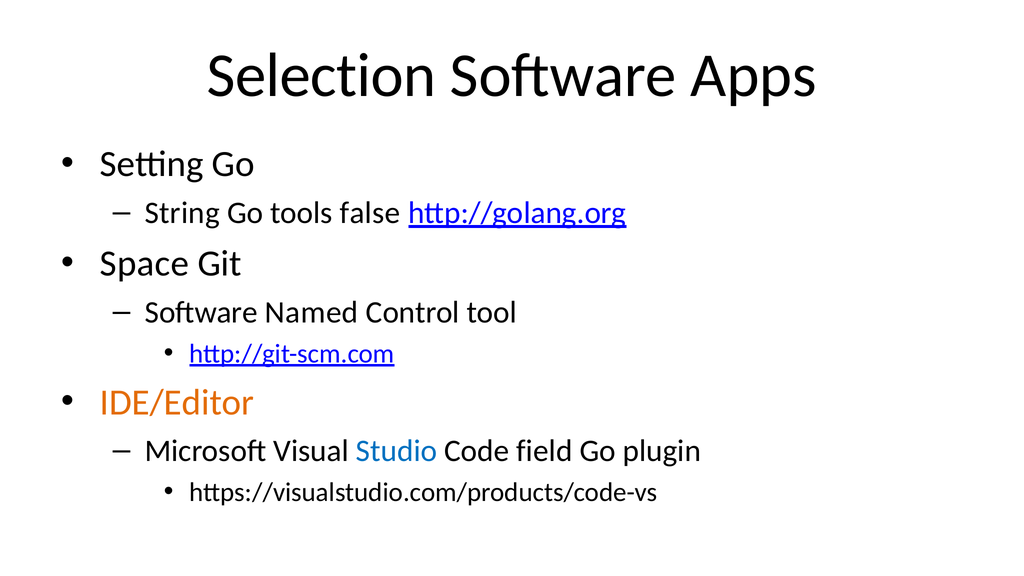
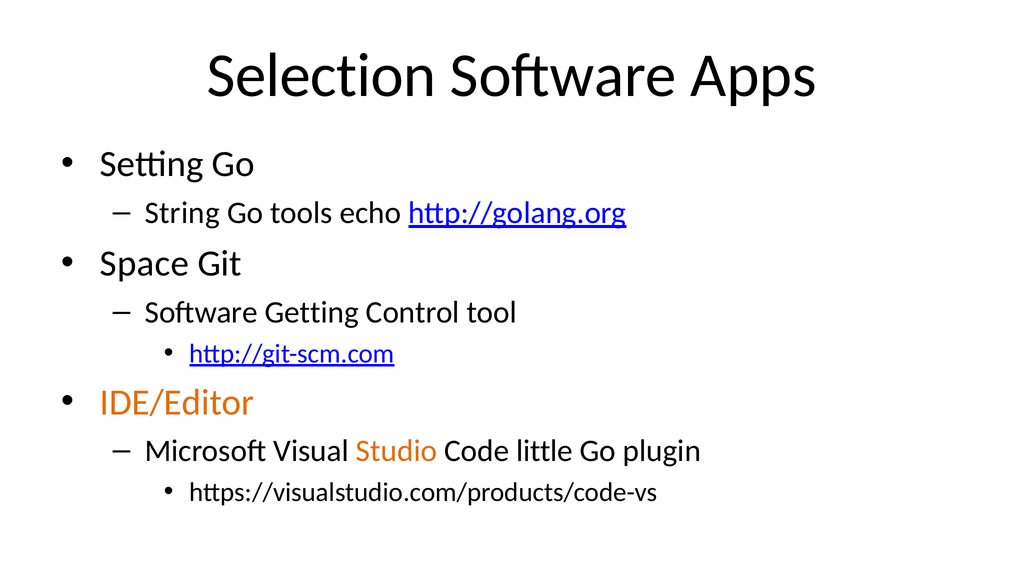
false: false -> echo
Named: Named -> Getting
Studio colour: blue -> orange
field: field -> little
